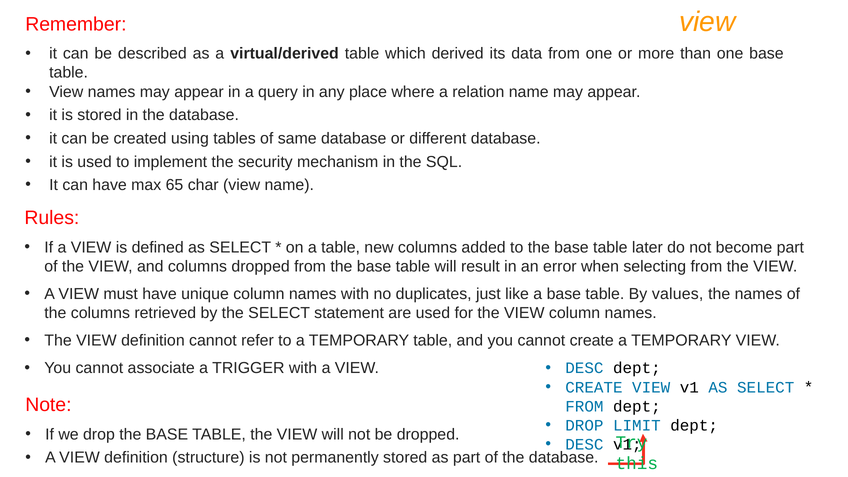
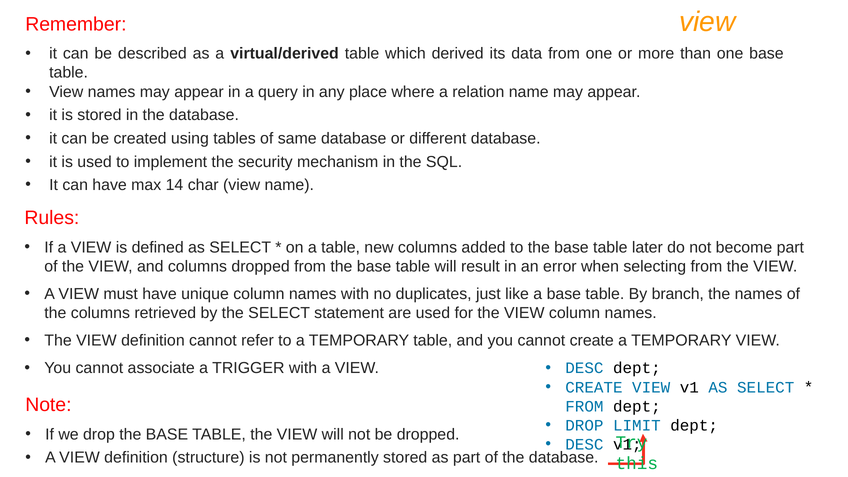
65: 65 -> 14
values: values -> branch
